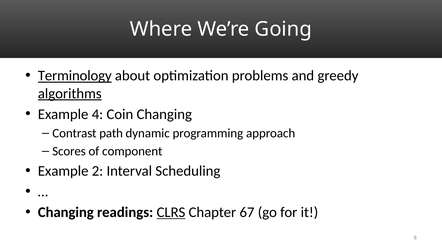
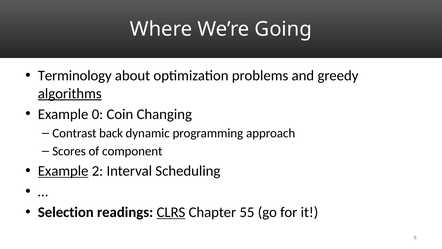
Terminology underline: present -> none
4: 4 -> 0
path: path -> back
Example at (63, 171) underline: none -> present
Changing at (66, 212): Changing -> Selection
67: 67 -> 55
